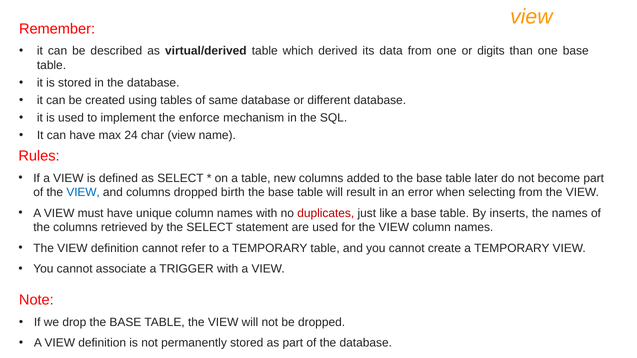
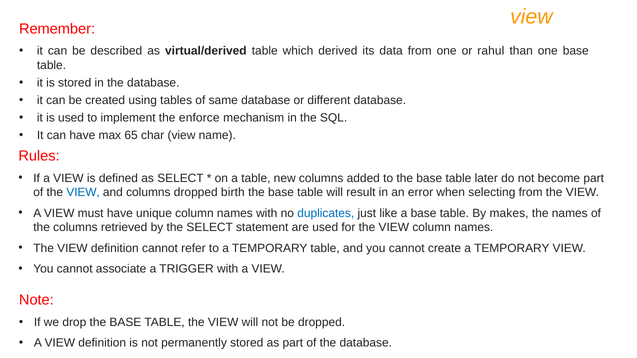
digits: digits -> rahul
24: 24 -> 65
duplicates colour: red -> blue
inserts: inserts -> makes
